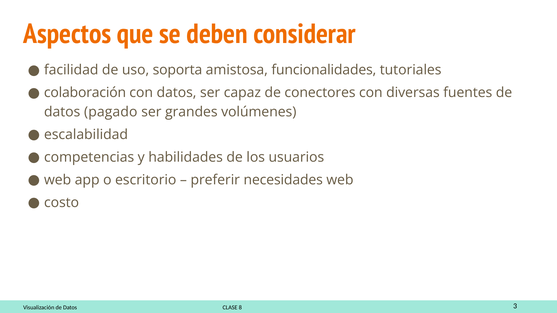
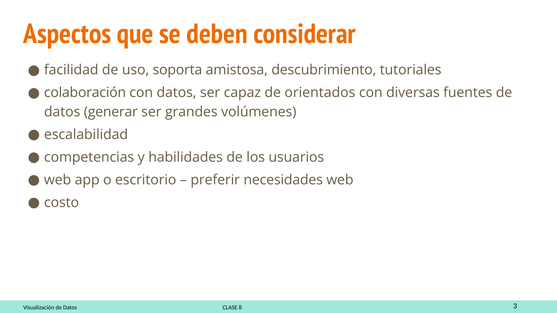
funcionalidades: funcionalidades -> descubrimiento
conectores: conectores -> orientados
pagado: pagado -> generar
